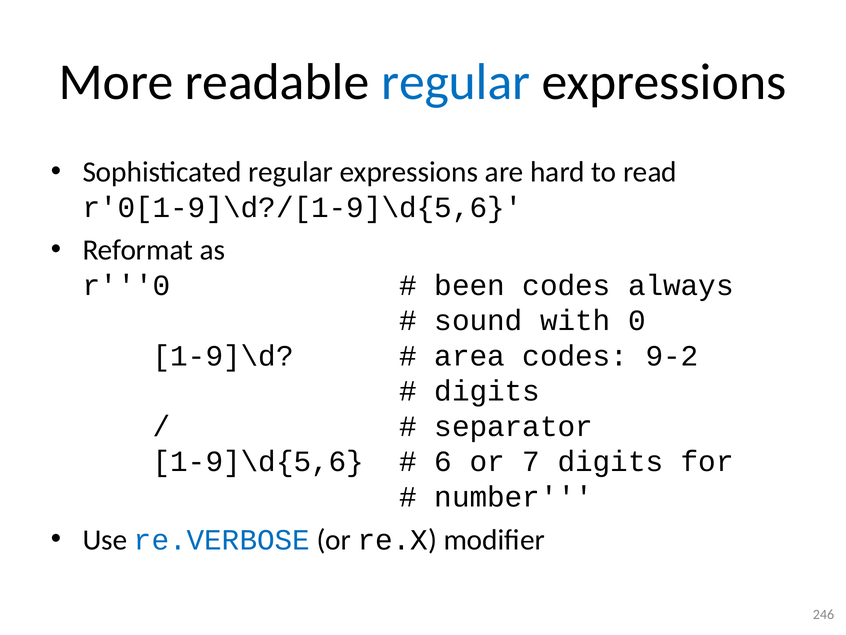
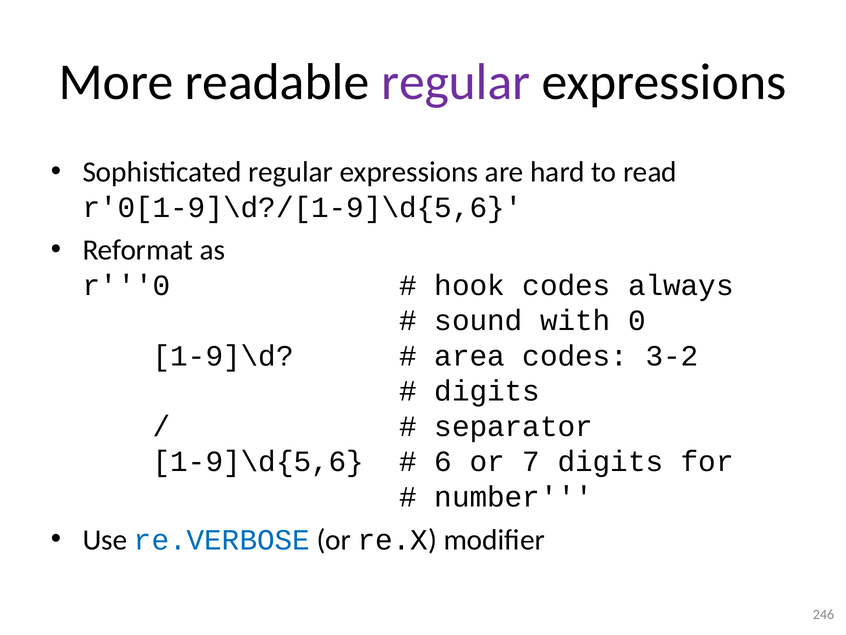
regular at (456, 82) colour: blue -> purple
been: been -> hook
9-2: 9-2 -> 3-2
